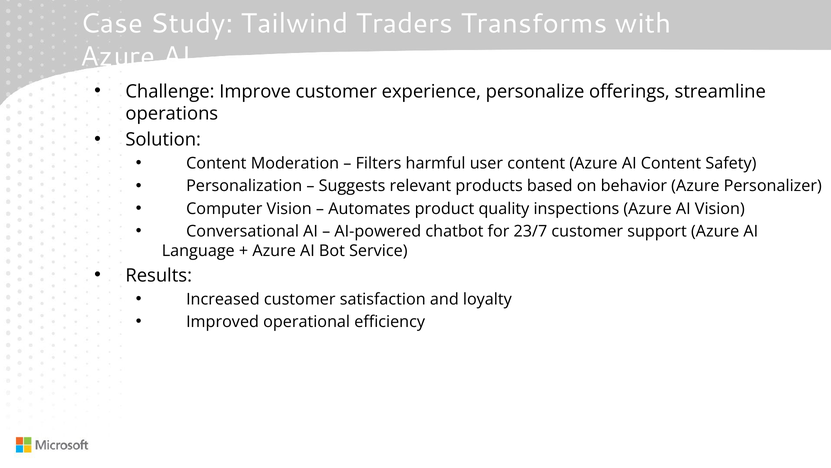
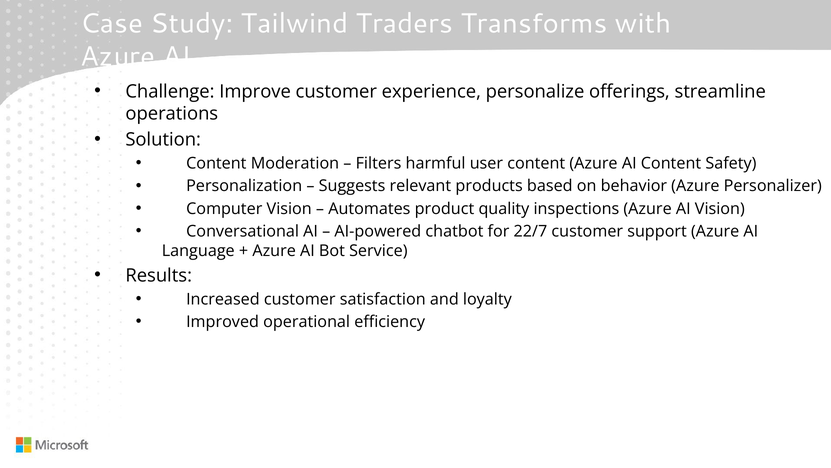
23/7: 23/7 -> 22/7
